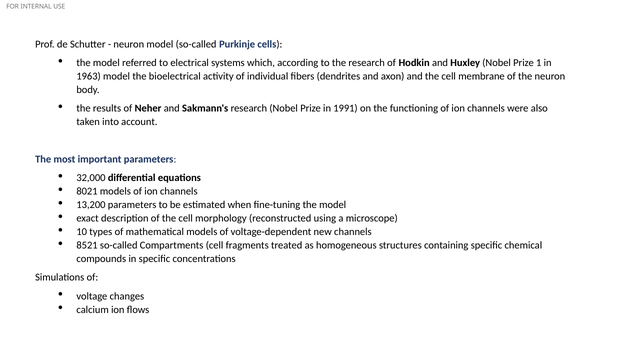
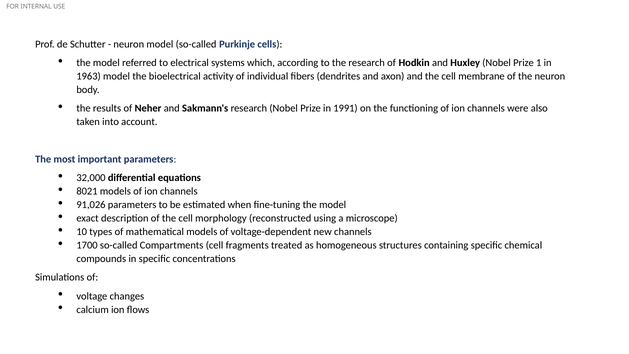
13,200: 13,200 -> 91,026
8521: 8521 -> 1700
